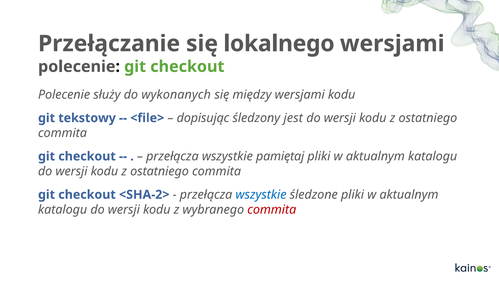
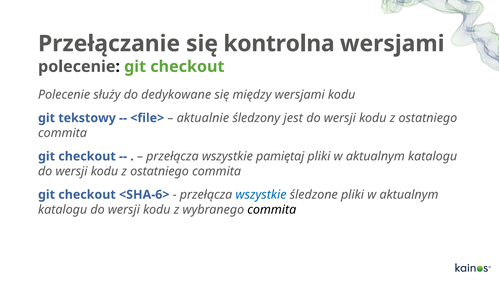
lokalnego: lokalnego -> kontrolna
wykonanych: wykonanych -> dedykowane
dopisując: dopisując -> aktualnie
<SHA-2>: <SHA-2> -> <SHA-6>
commita at (272, 209) colour: red -> black
